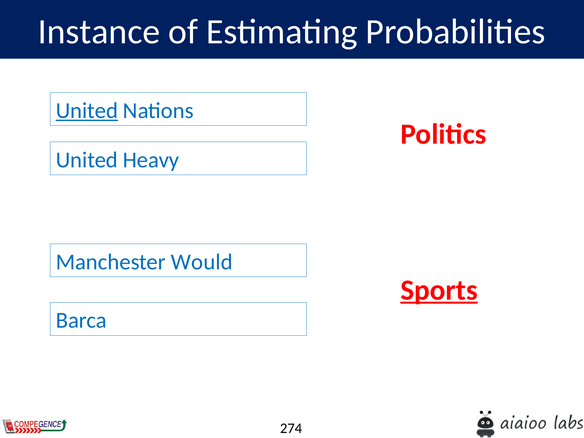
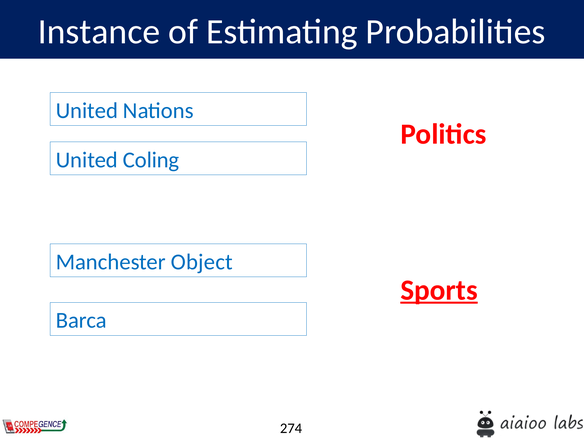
United at (87, 111) underline: present -> none
Heavy: Heavy -> Coling
Would: Would -> Object
